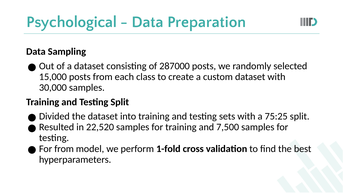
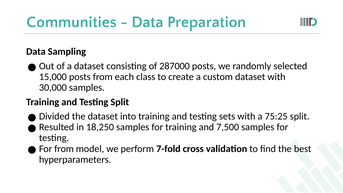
Psychological: Psychological -> Communities
22,520: 22,520 -> 18,250
1-fold: 1-fold -> 7-fold
